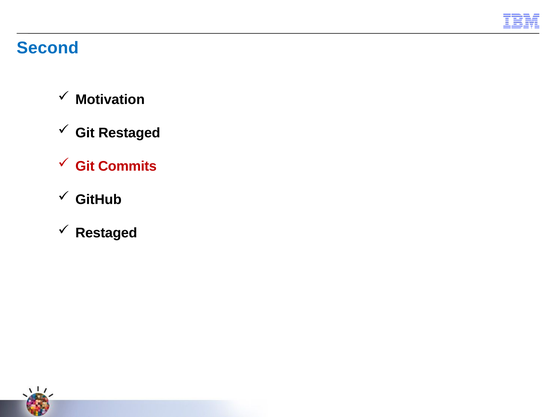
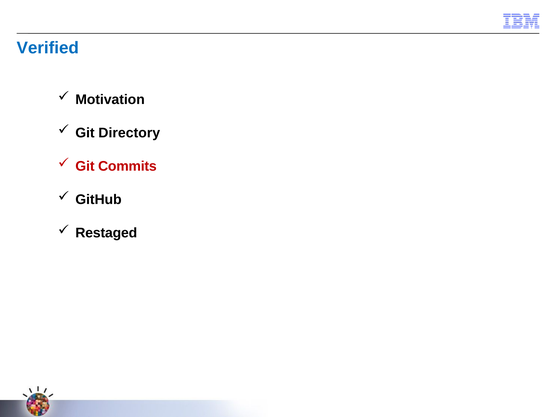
Second: Second -> Verified
Git Restaged: Restaged -> Directory
